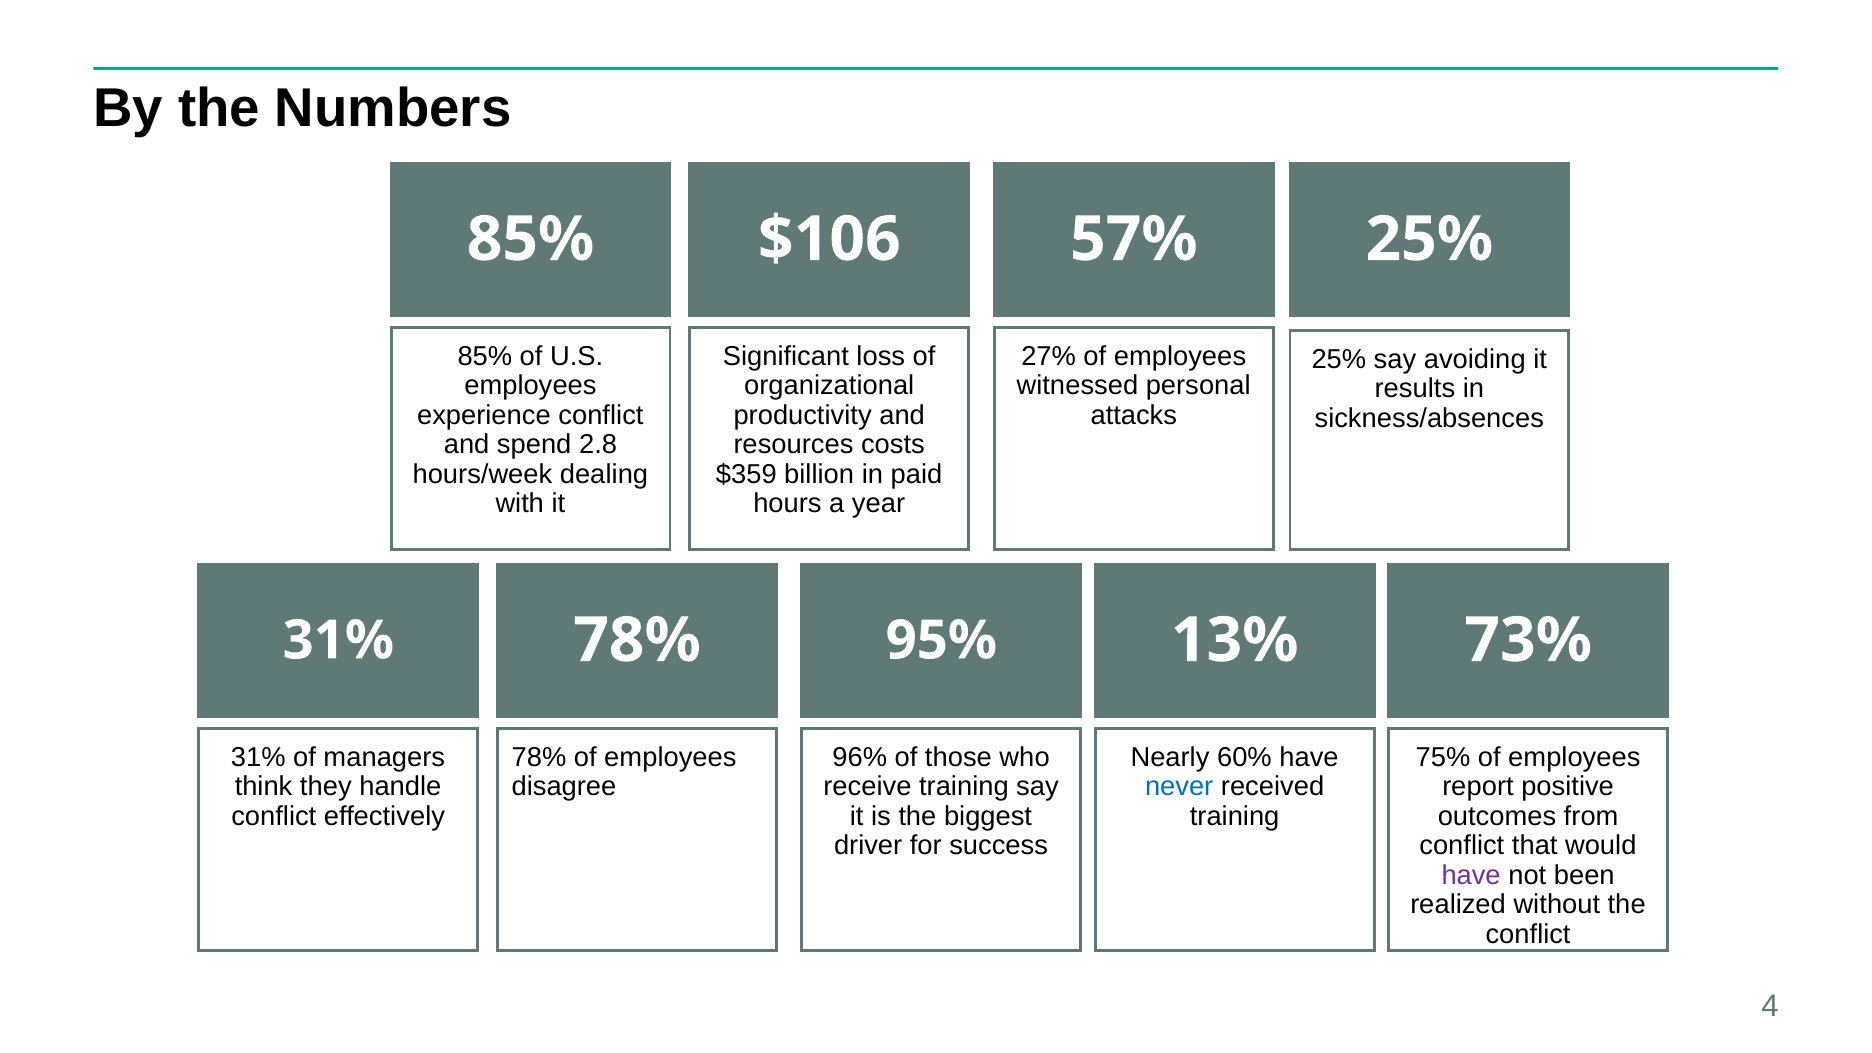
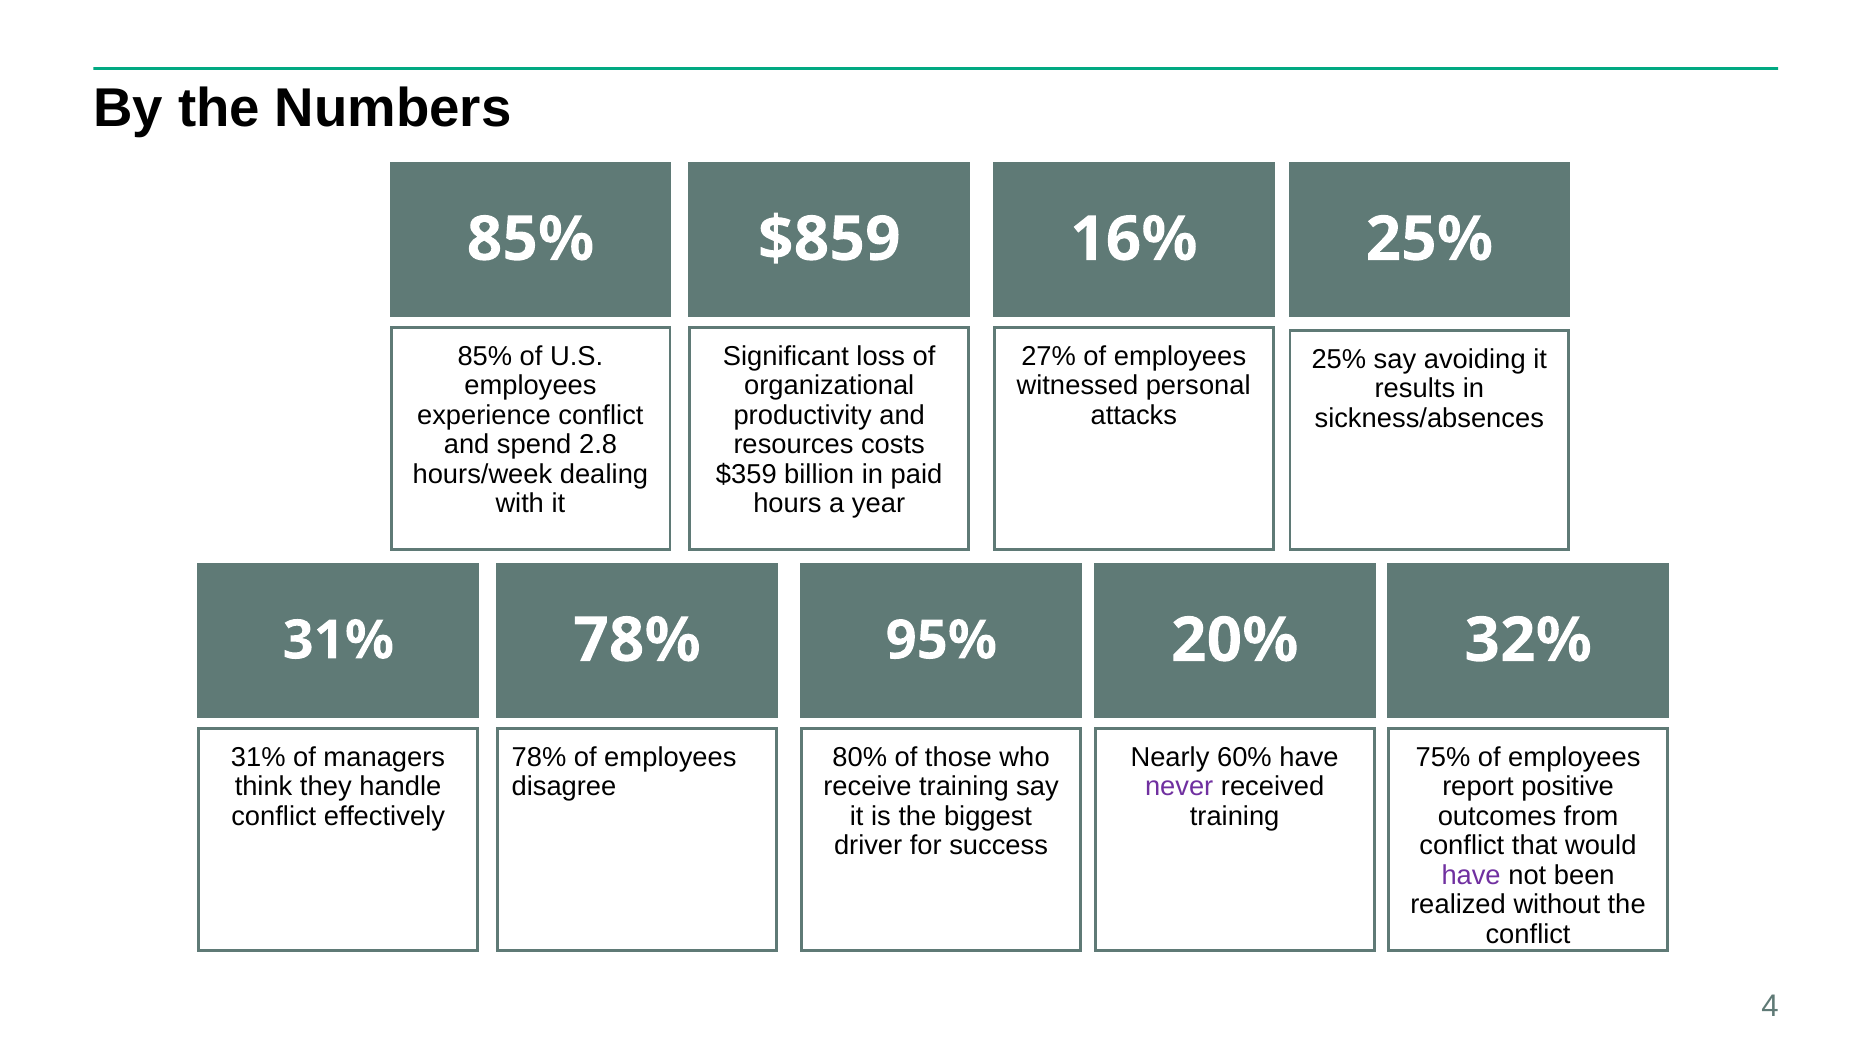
$106: $106 -> $859
57%: 57% -> 16%
13%: 13% -> 20%
73%: 73% -> 32%
96%: 96% -> 80%
never colour: blue -> purple
